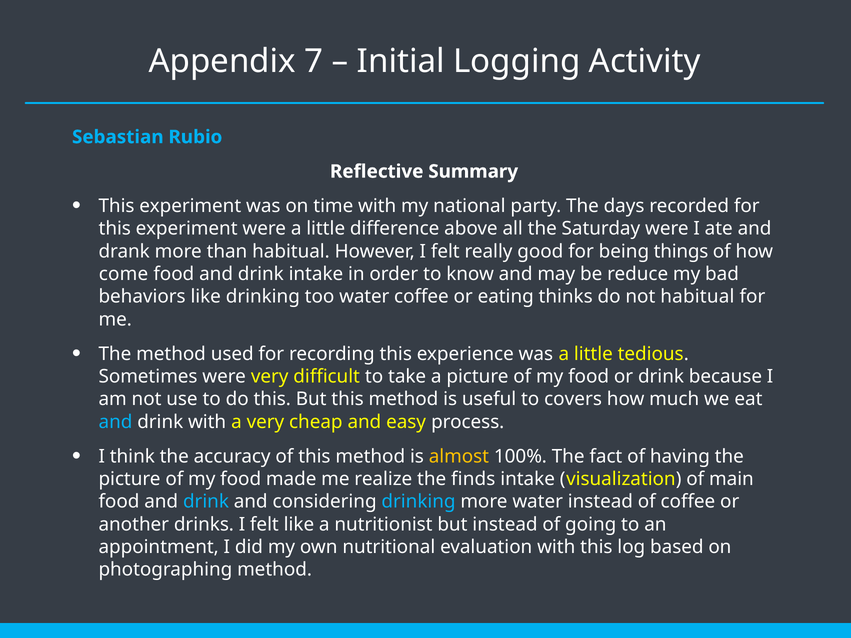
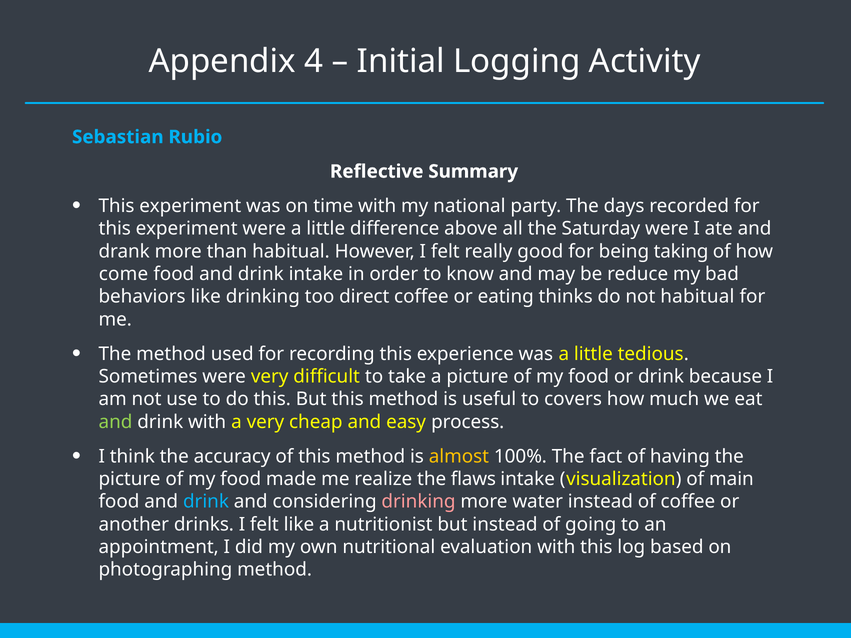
7: 7 -> 4
things: things -> taking
too water: water -> direct
and at (115, 422) colour: light blue -> light green
finds: finds -> flaws
drinking at (419, 502) colour: light blue -> pink
